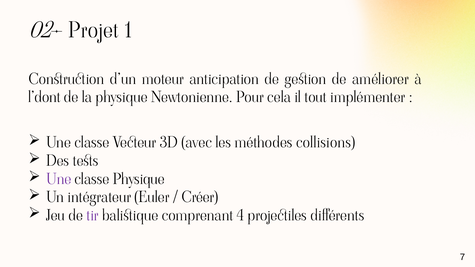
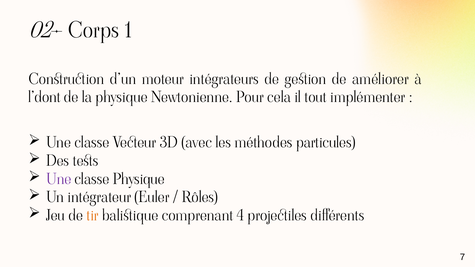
Projet: Projet -> Corps
anticipation: anticipation -> intégrateurs
collisions: collisions -> particules
Créer: Créer -> Rôles
tir colour: purple -> orange
